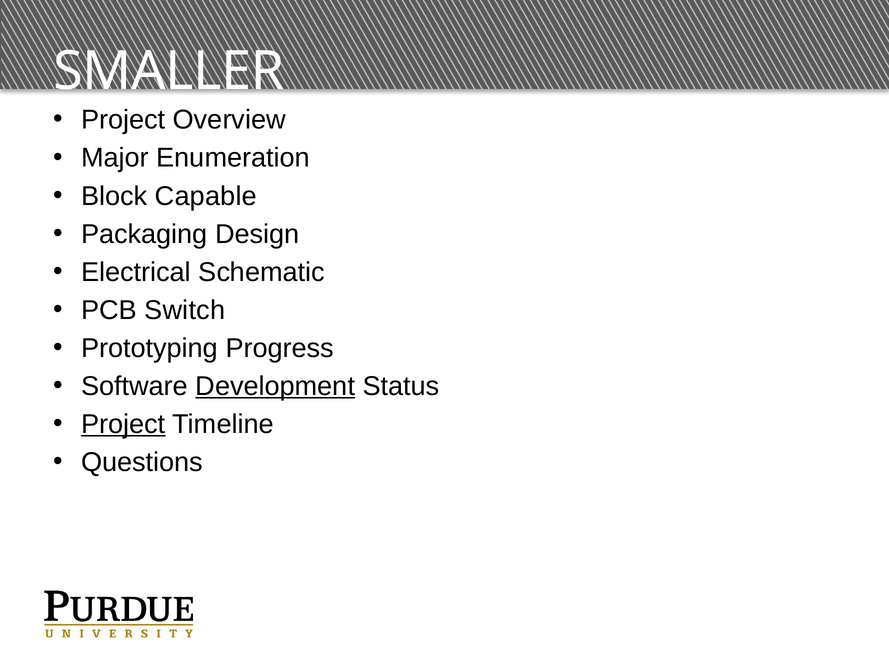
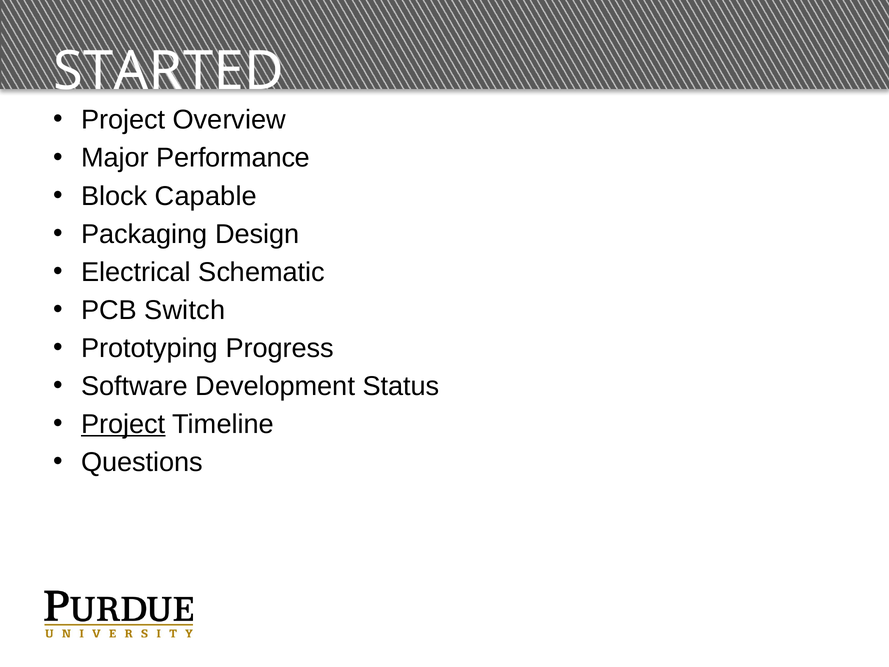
SMALLER: SMALLER -> STARTED
Enumeration: Enumeration -> Performance
Development underline: present -> none
